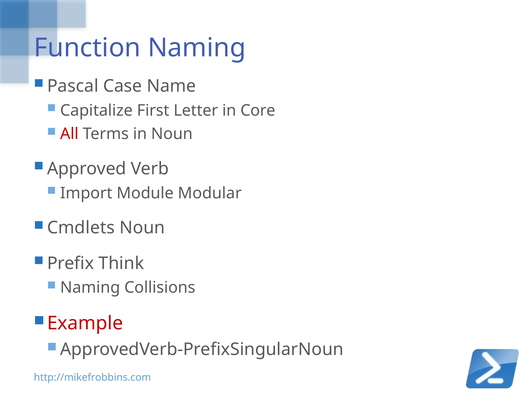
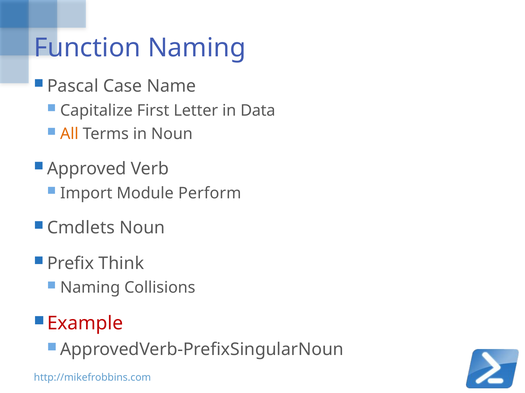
Core: Core -> Data
All colour: red -> orange
Modular: Modular -> Perform
